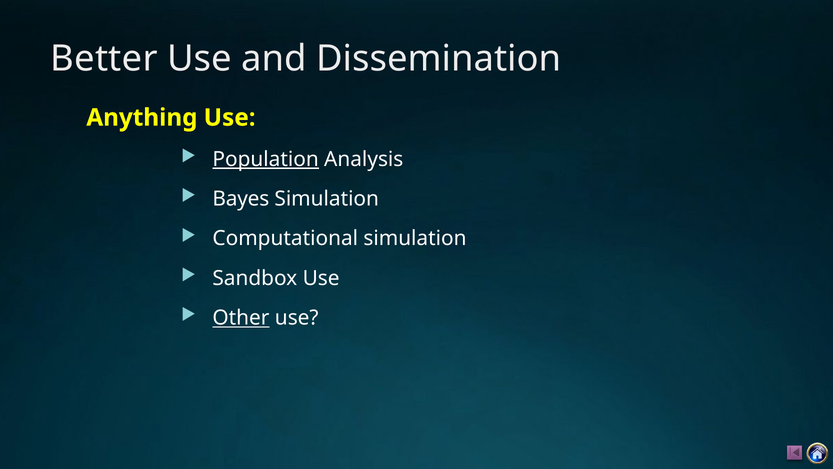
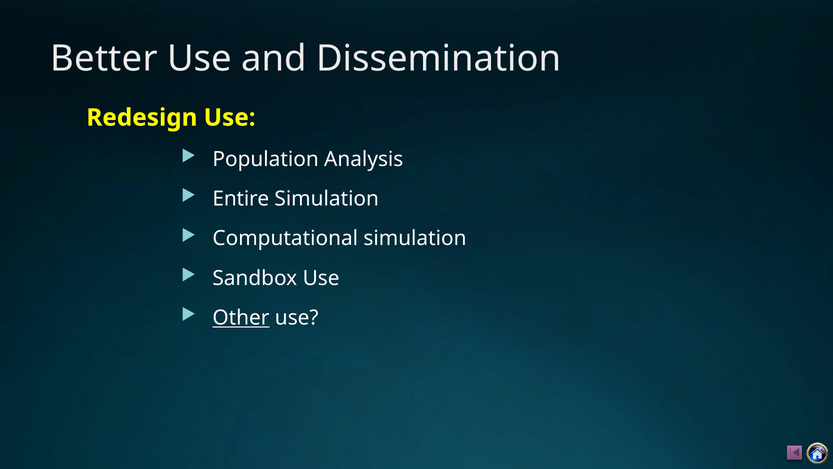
Anything: Anything -> Redesign
Population underline: present -> none
Bayes: Bayes -> Entire
